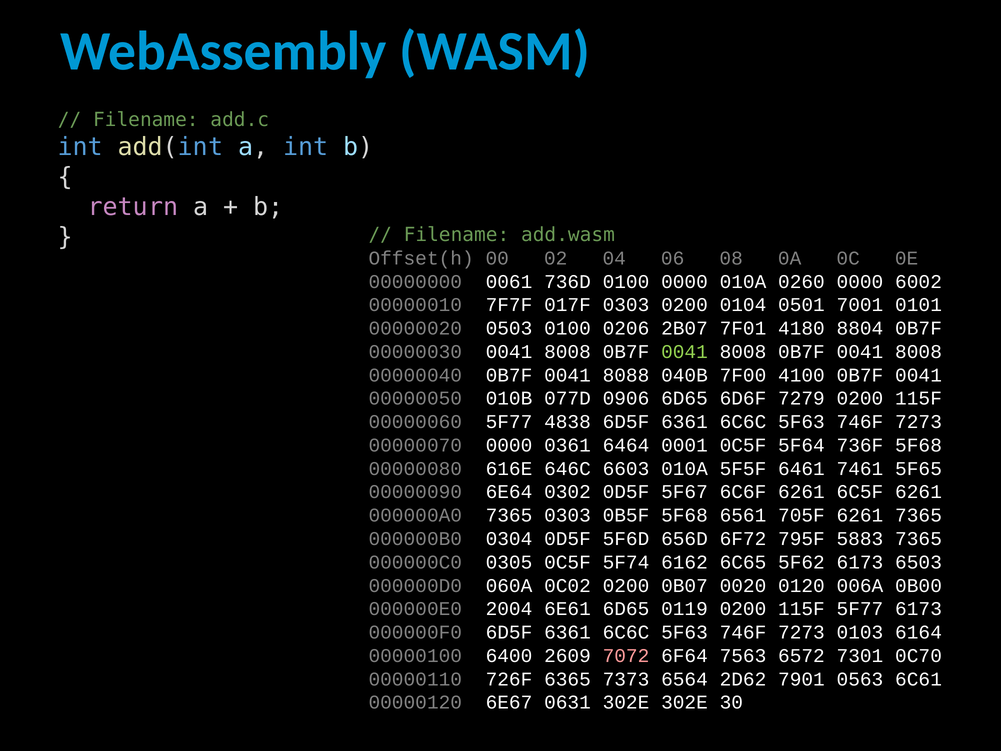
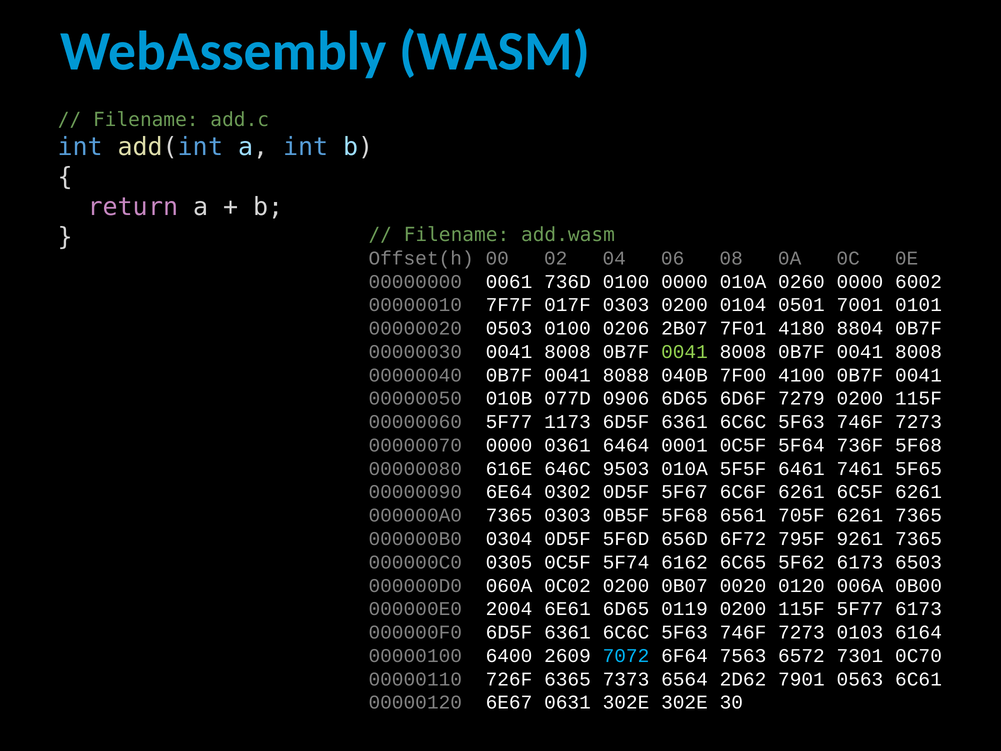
4838: 4838 -> 1173
6603: 6603 -> 9503
5883: 5883 -> 9261
7072 colour: pink -> light blue
